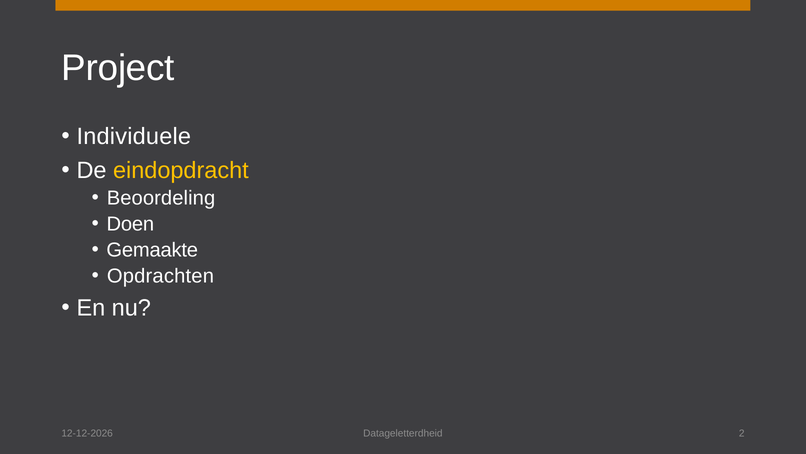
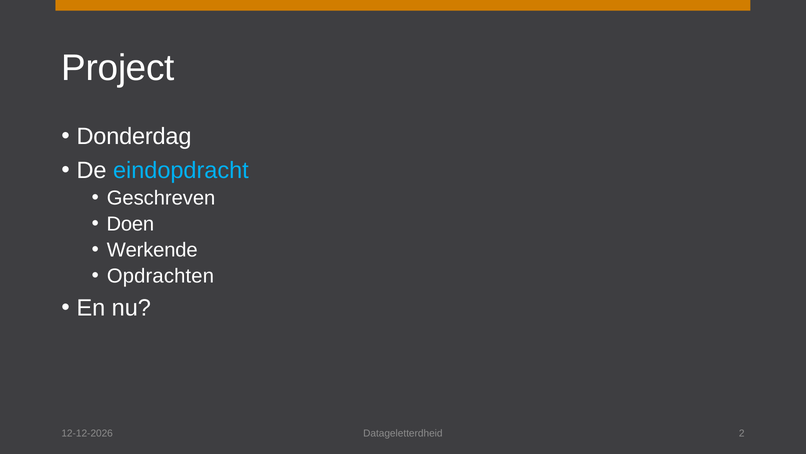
Individuele: Individuele -> Donderdag
eindopdracht colour: yellow -> light blue
Beoordeling: Beoordeling -> Geschreven
Gemaakte: Gemaakte -> Werkende
